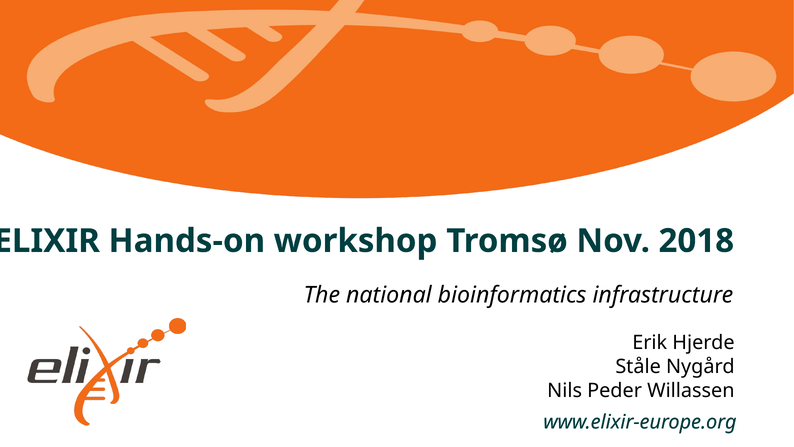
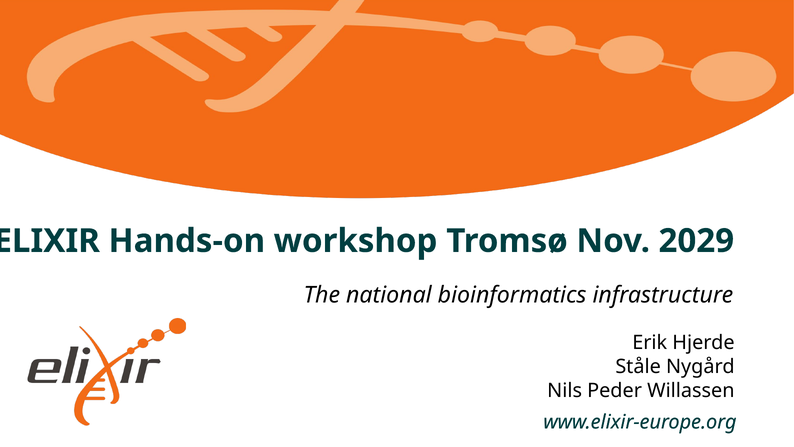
2018: 2018 -> 2029
